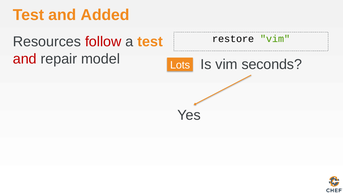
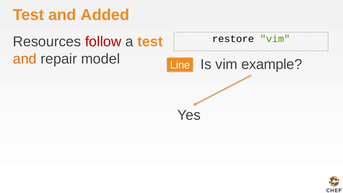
and at (25, 59) colour: red -> orange
seconds: seconds -> example
Lots: Lots -> Line
